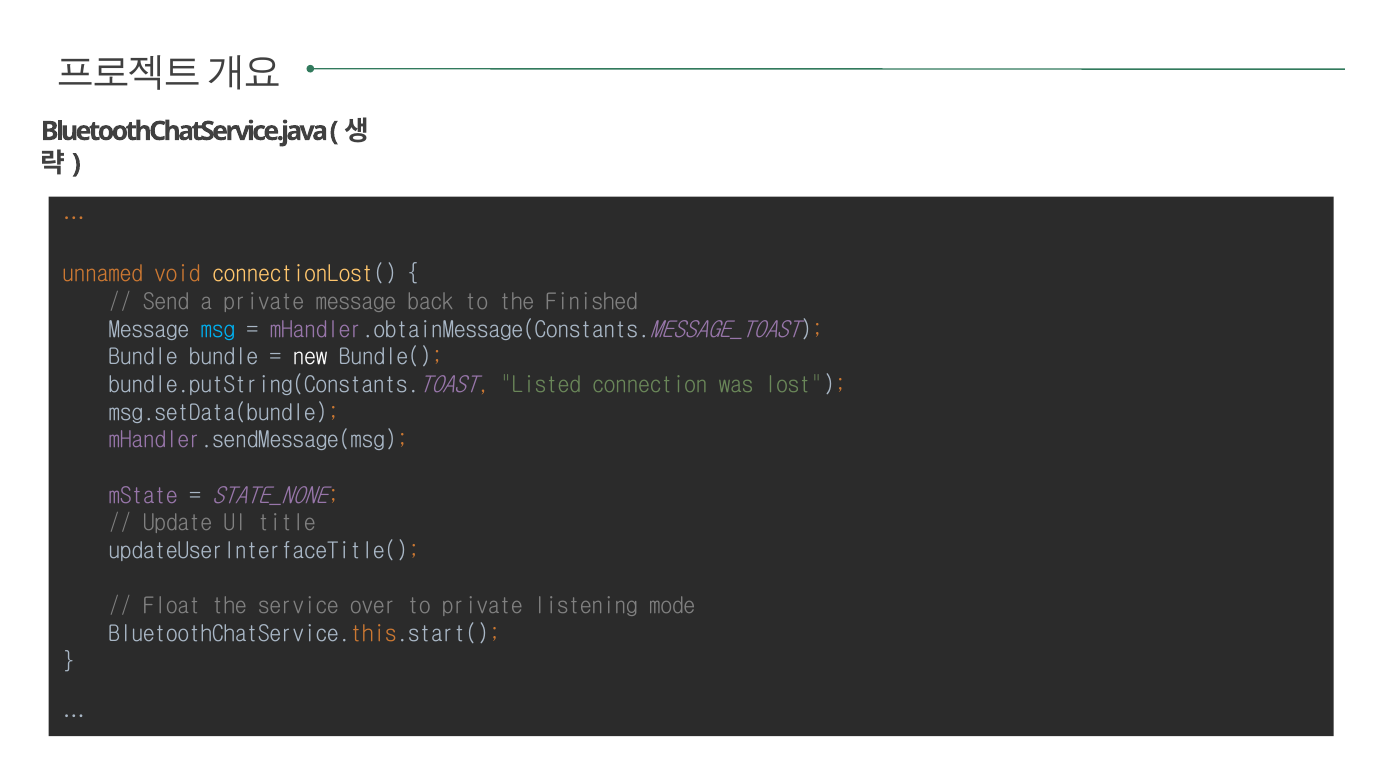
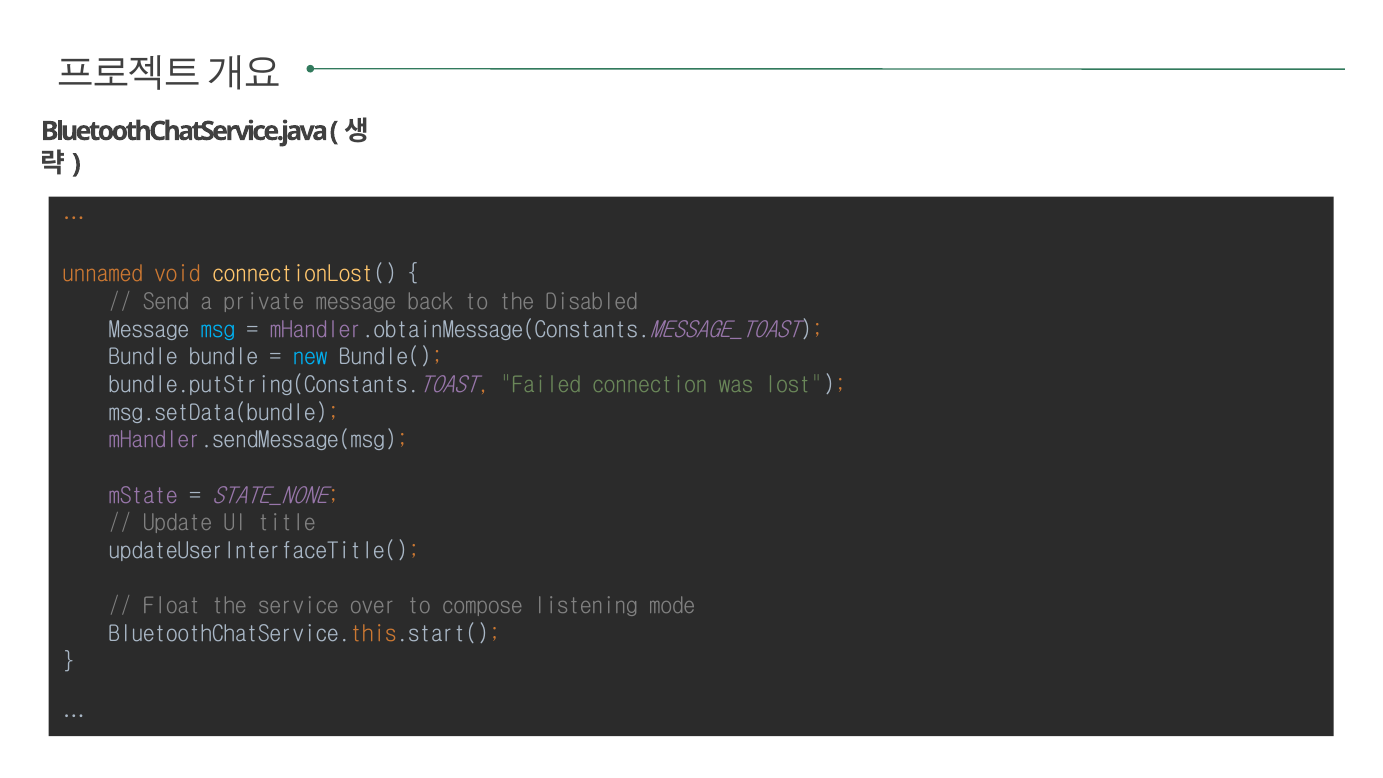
Finished: Finished -> Disabled
new colour: white -> light blue
Listed: Listed -> Failed
to private: private -> compose
